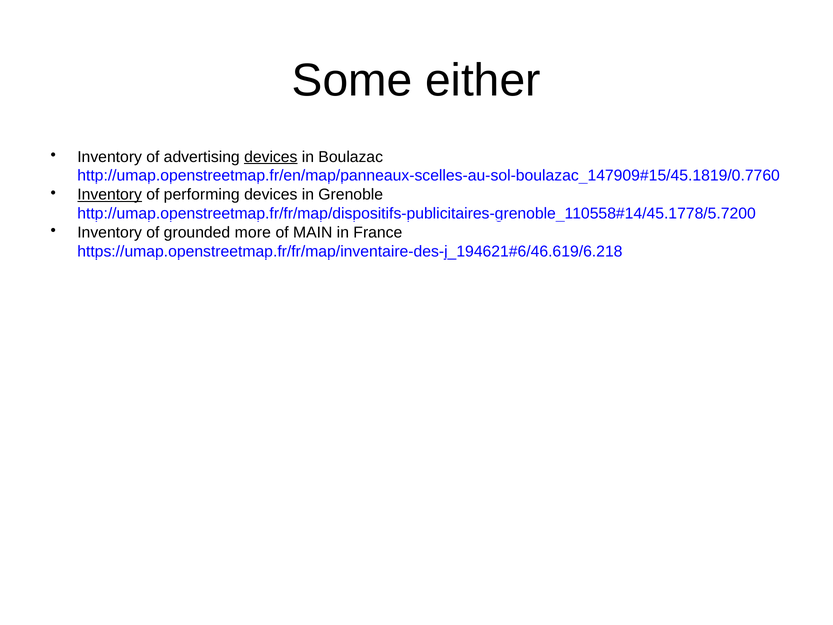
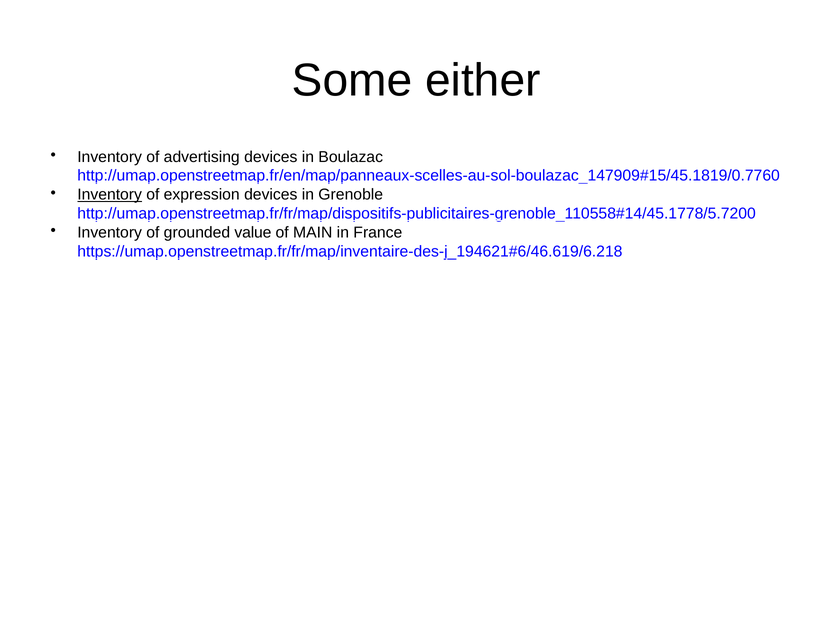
devices at (271, 157) underline: present -> none
performing: performing -> expression
more: more -> value
